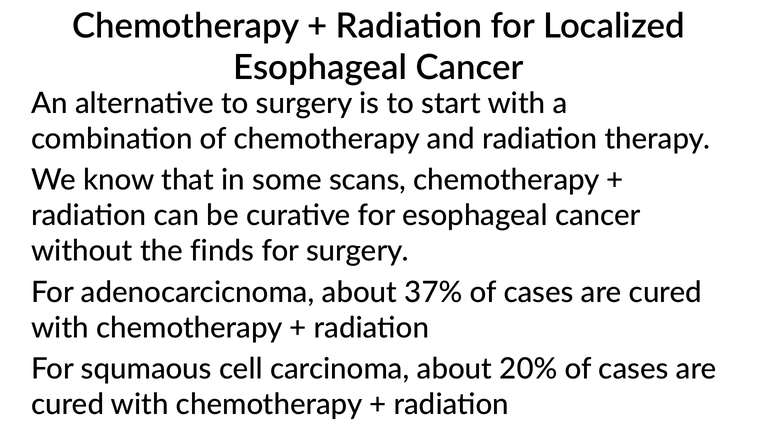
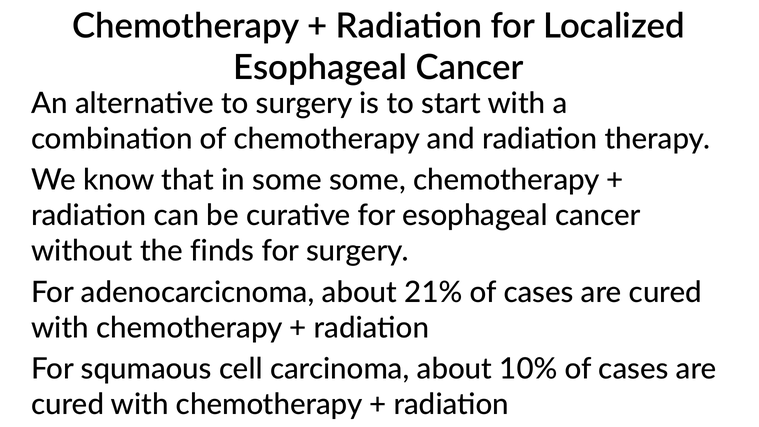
some scans: scans -> some
37%: 37% -> 21%
20%: 20% -> 10%
